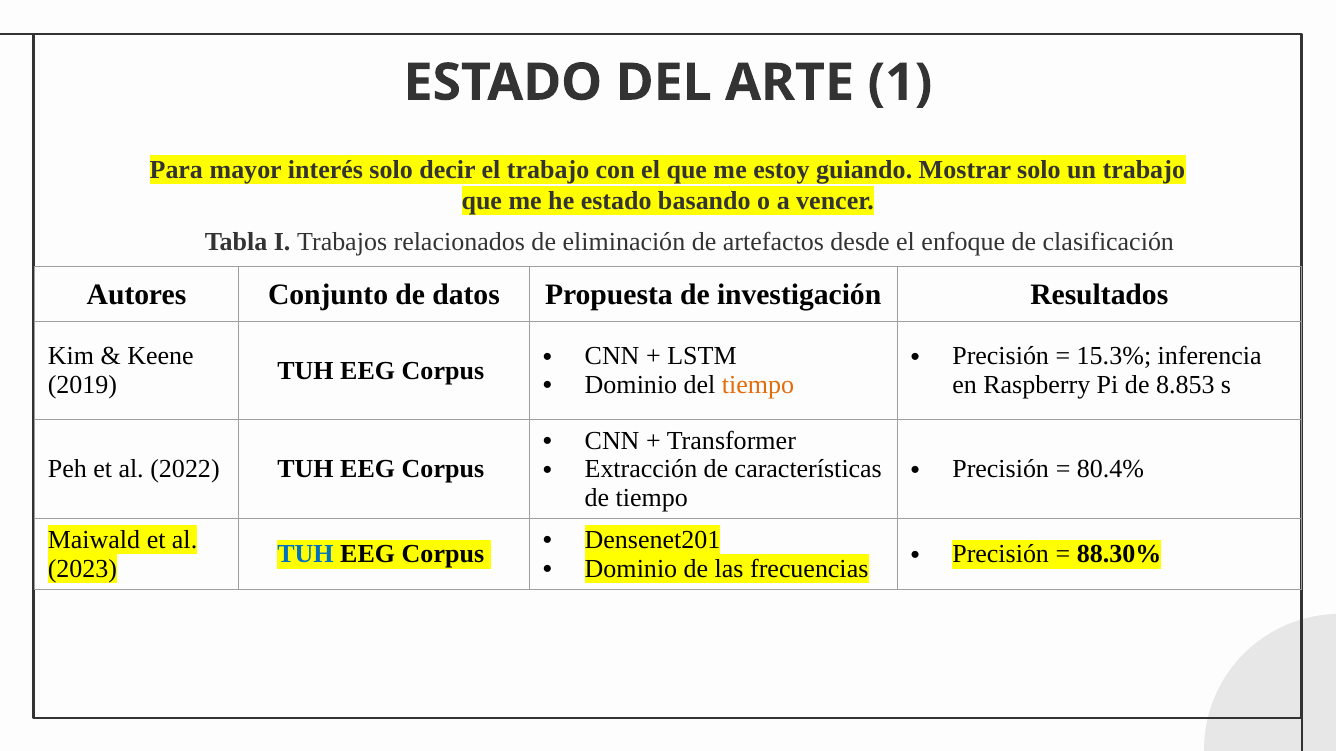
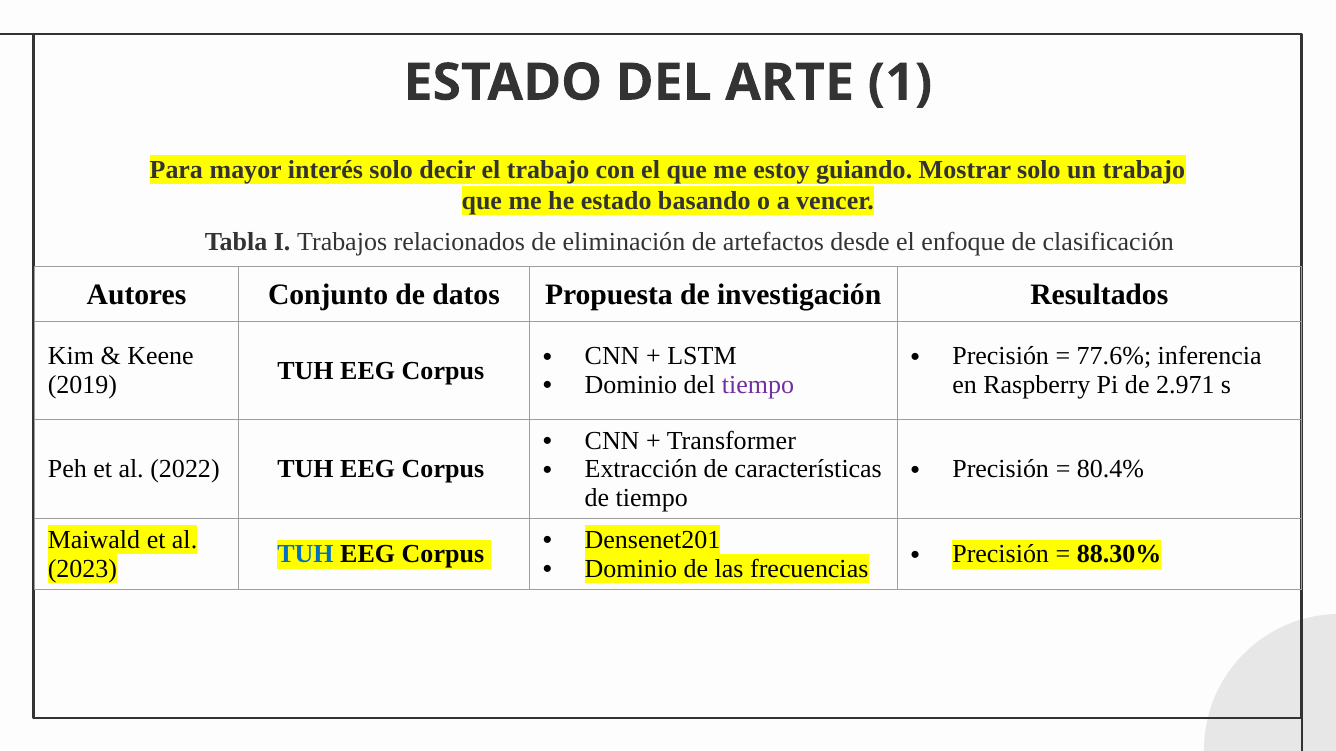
15.3%: 15.3% -> 77.6%
8.853: 8.853 -> 2.971
tiempo at (758, 385) colour: orange -> purple
